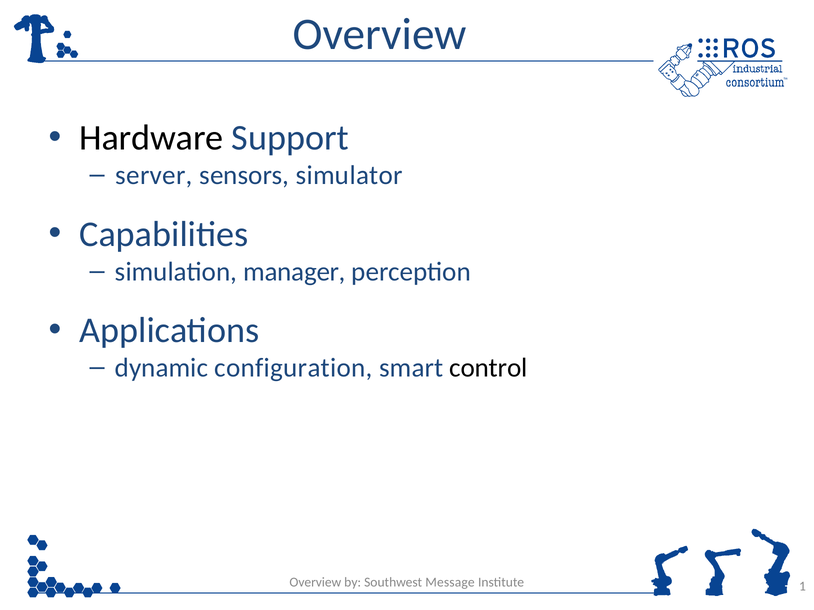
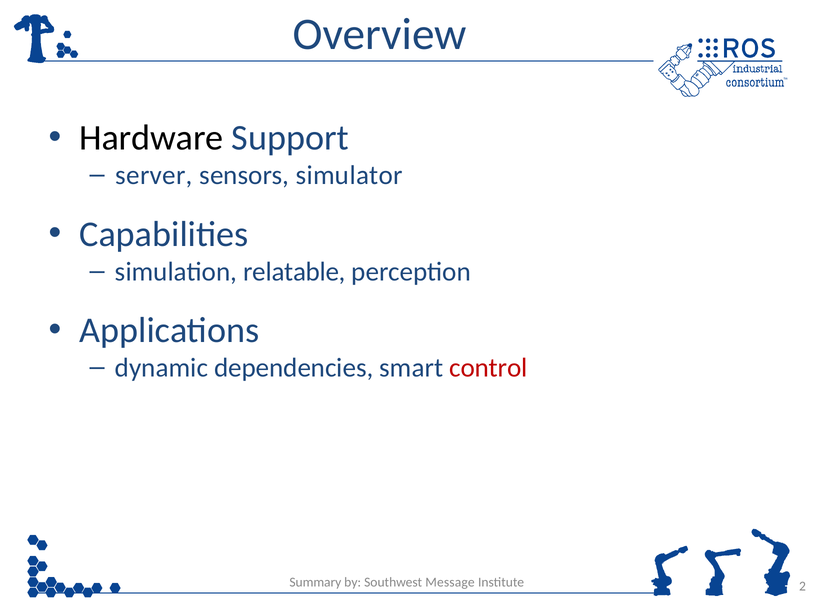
manager: manager -> relatable
configuration: configuration -> dependencies
control colour: black -> red
Overview at (315, 583): Overview -> Summary
1: 1 -> 2
